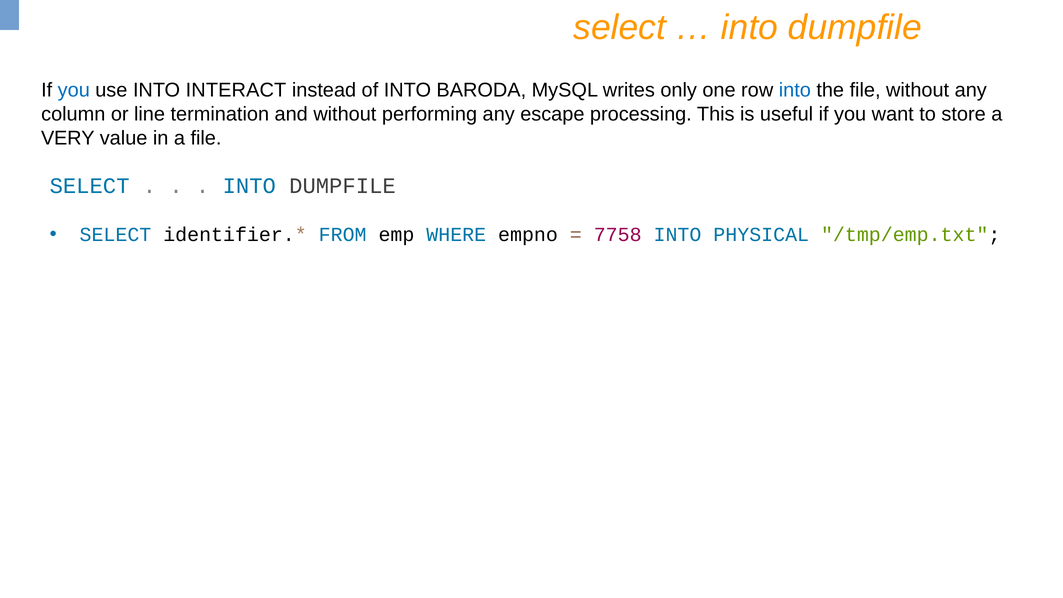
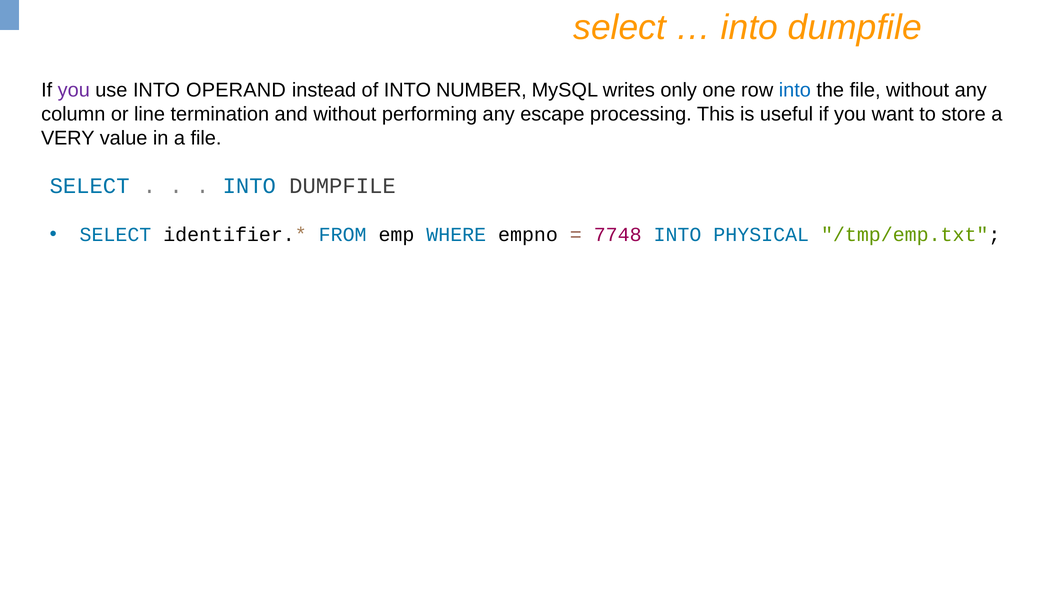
you at (74, 90) colour: blue -> purple
INTERACT: INTERACT -> OPERAND
BARODA: BARODA -> NUMBER
7758: 7758 -> 7748
